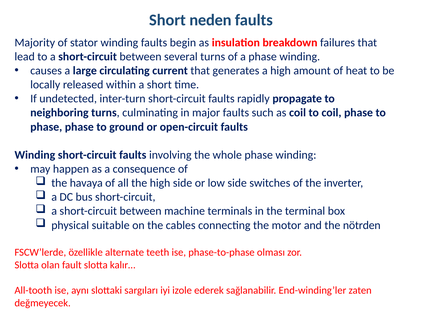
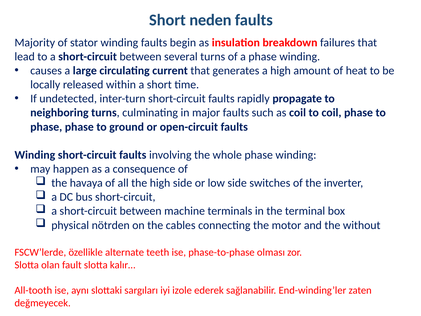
suitable: suitable -> nötrden
nötrden: nötrden -> without
